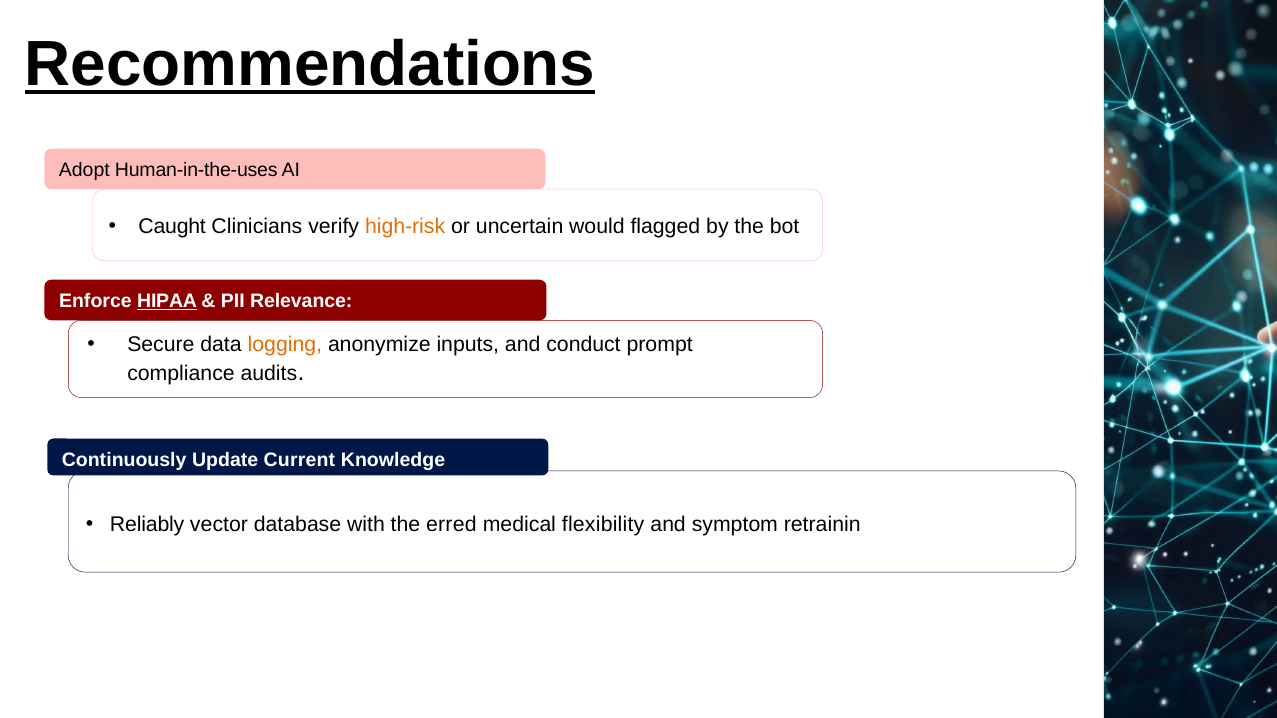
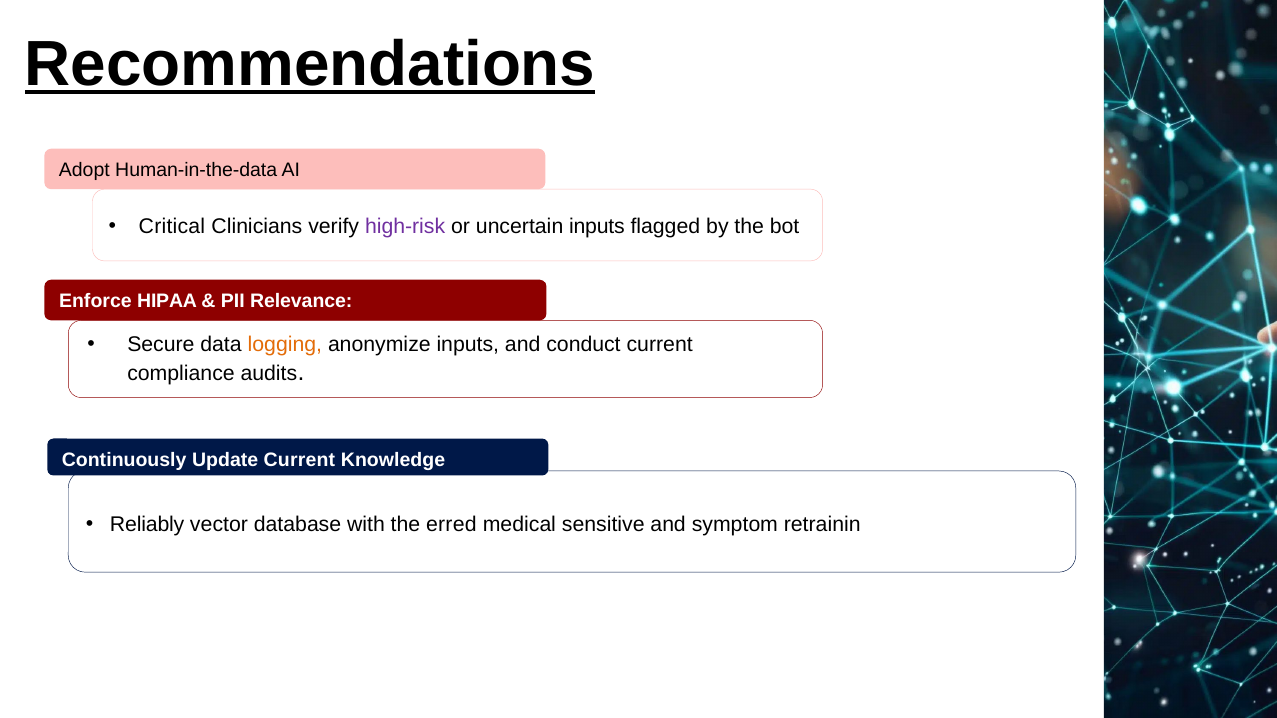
Human-in-the-uses: Human-in-the-uses -> Human-in-the-data
Caught: Caught -> Critical
high-risk colour: orange -> purple
uncertain would: would -> inputs
HIPAA underline: present -> none
conduct prompt: prompt -> current
flexibility: flexibility -> sensitive
